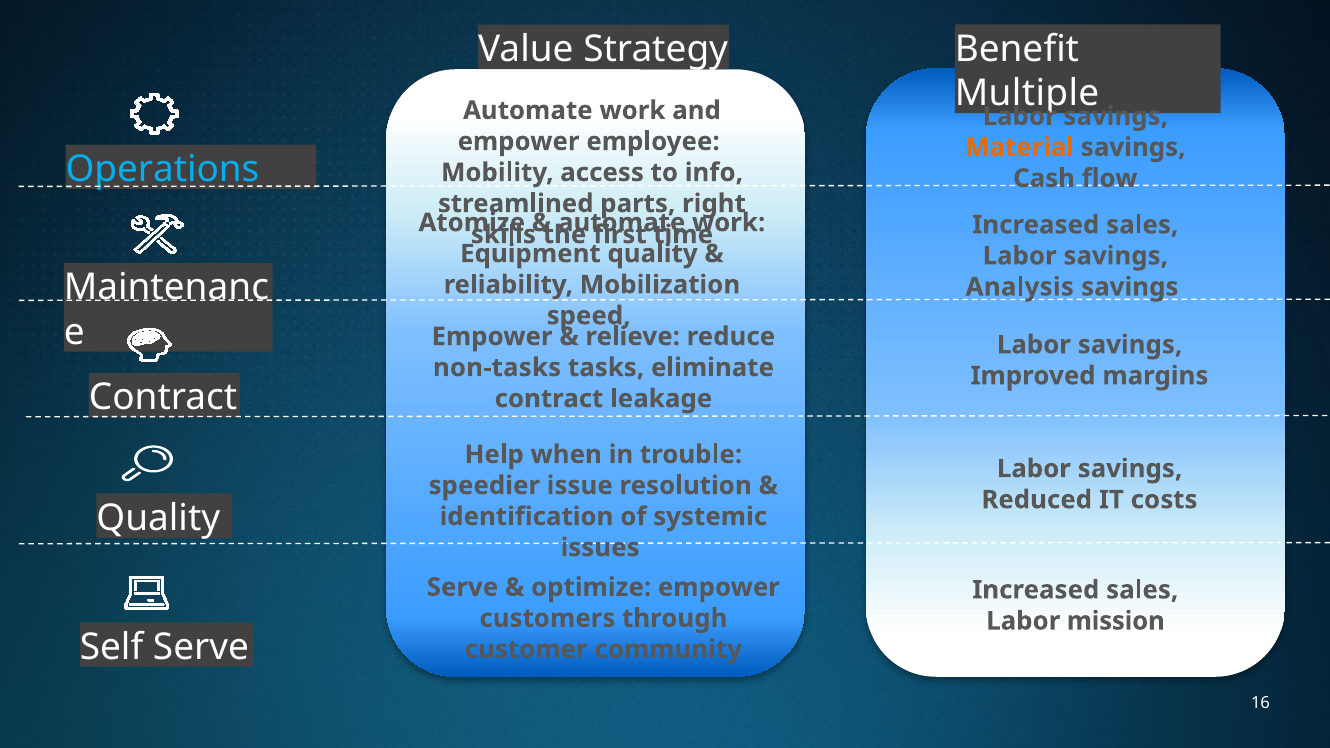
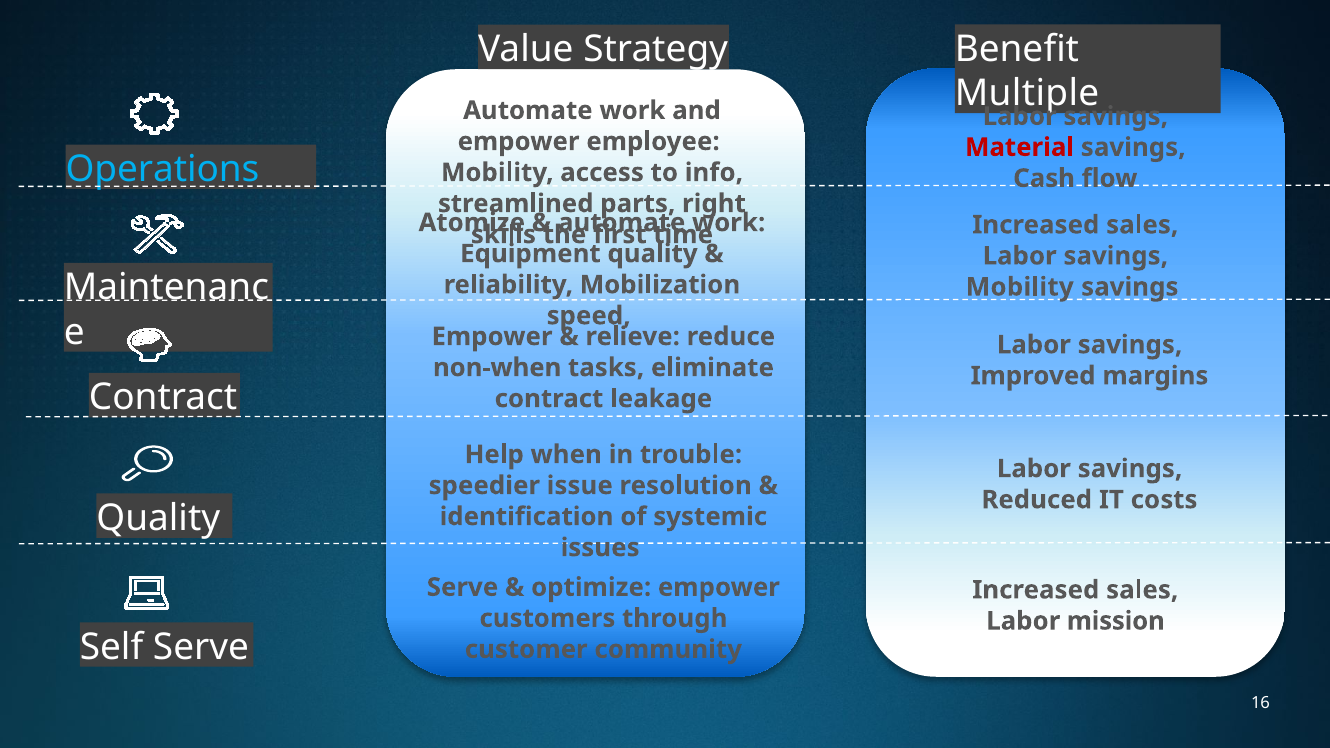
Material colour: orange -> red
Analysis at (1020, 287): Analysis -> Mobility
non-tasks: non-tasks -> non-when
